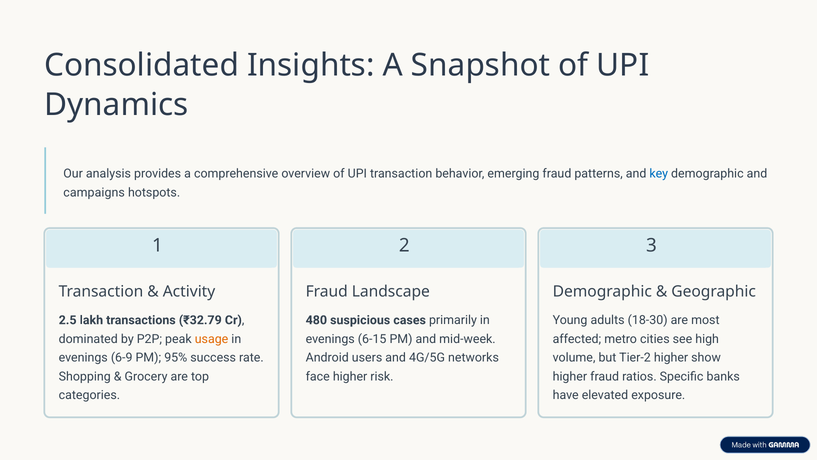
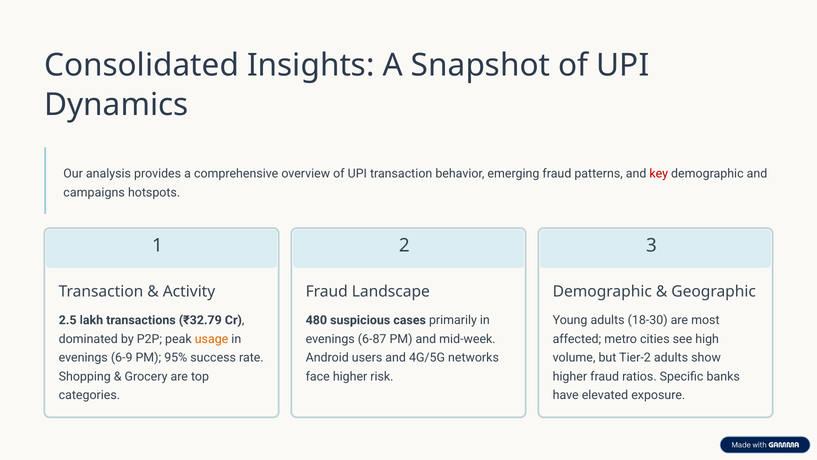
key colour: blue -> red
6-15: 6-15 -> 6-87
Tier-2 higher: higher -> adults
